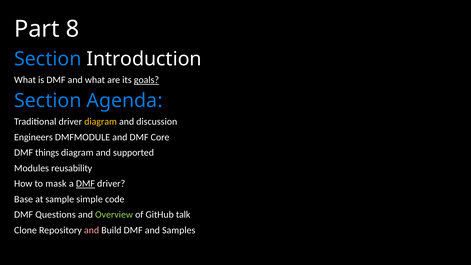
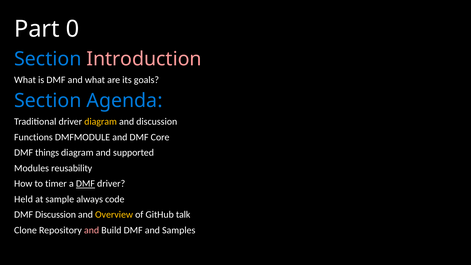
8: 8 -> 0
Introduction colour: white -> pink
goals underline: present -> none
Engineers: Engineers -> Functions
mask: mask -> timer
Base: Base -> Held
simple: simple -> always
DMF Questions: Questions -> Discussion
Overview colour: light green -> yellow
